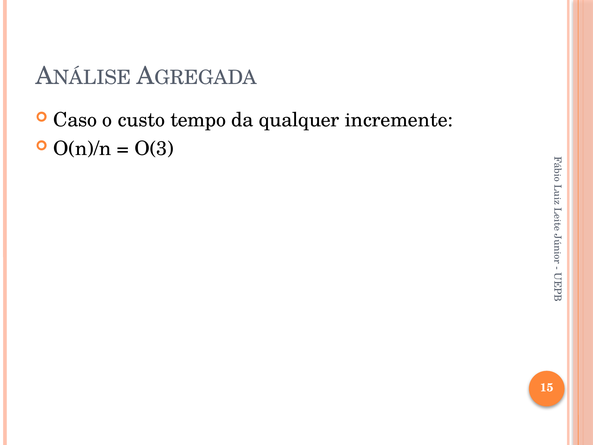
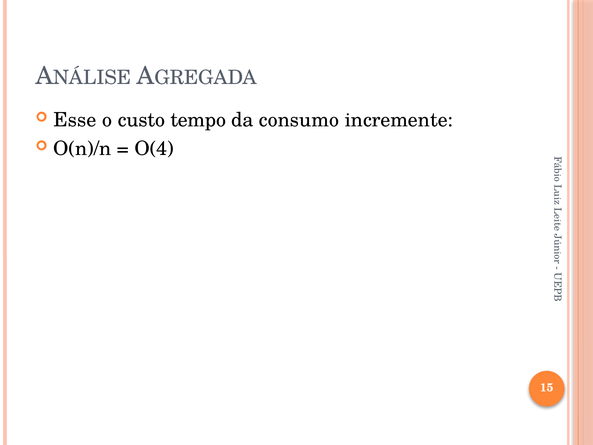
Caso: Caso -> Esse
qualquer: qualquer -> consumo
O(3: O(3 -> O(4
